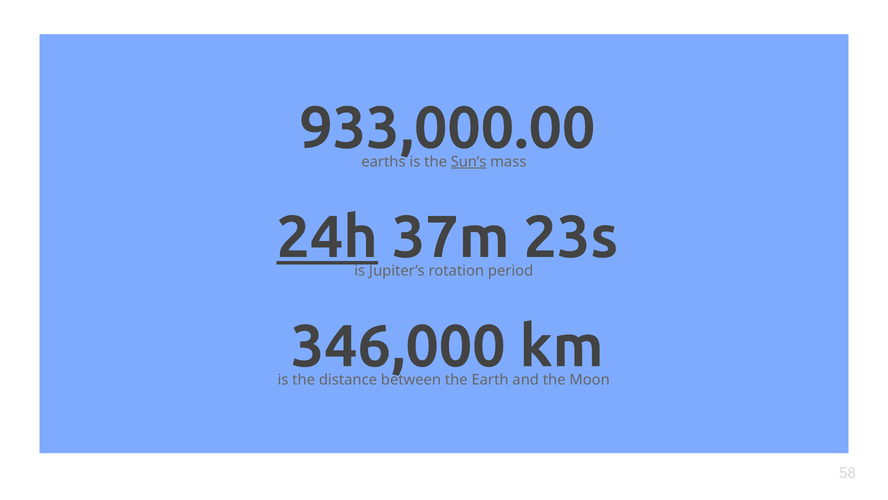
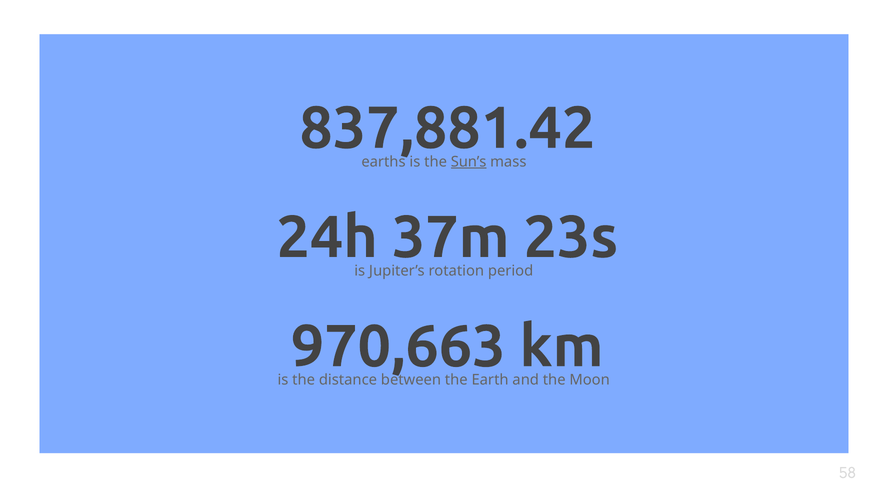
933,000.00: 933,000.00 -> 837,881.42
24h underline: present -> none
346,000: 346,000 -> 970,663
